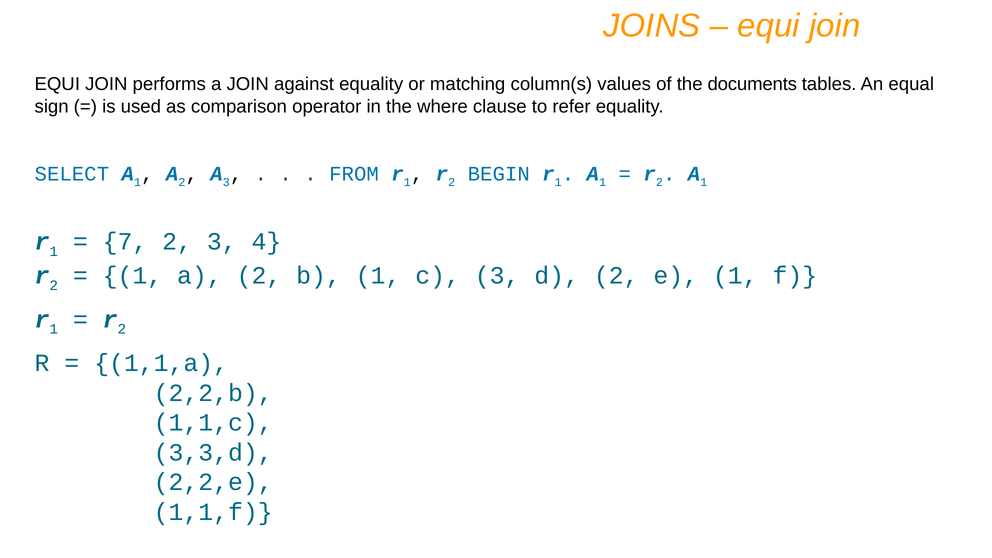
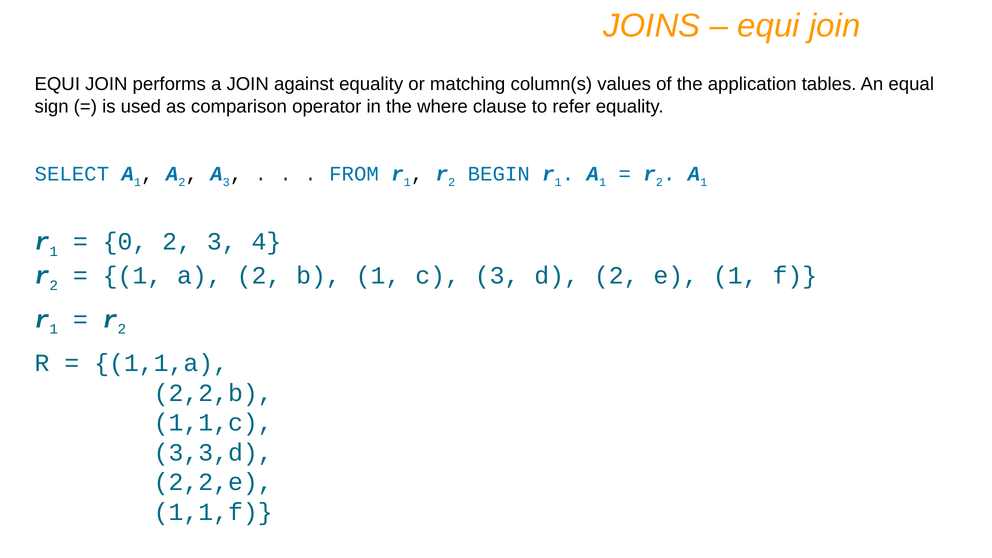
documents: documents -> application
7: 7 -> 0
